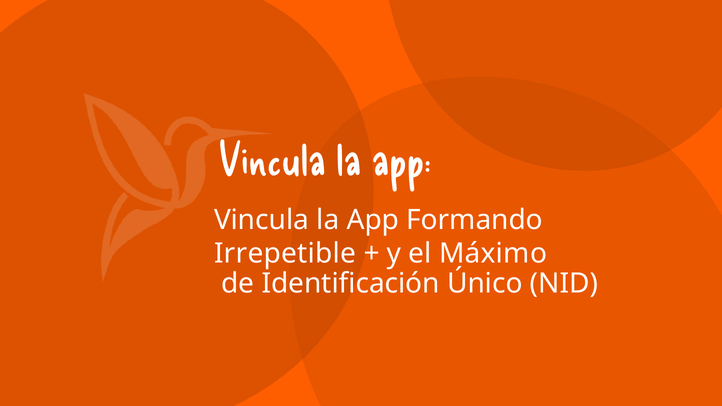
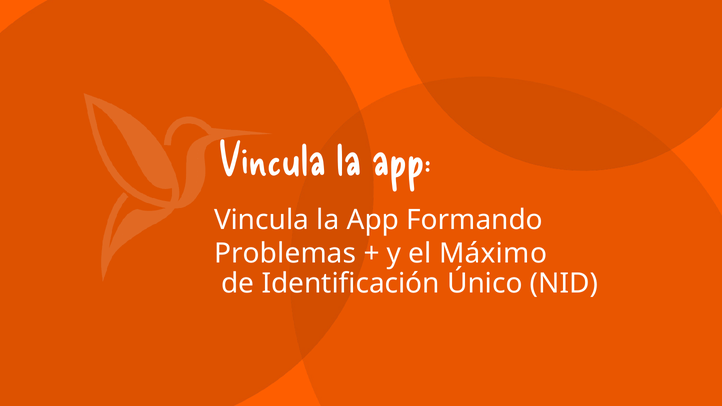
Irrepetible: Irrepetible -> Problemas
